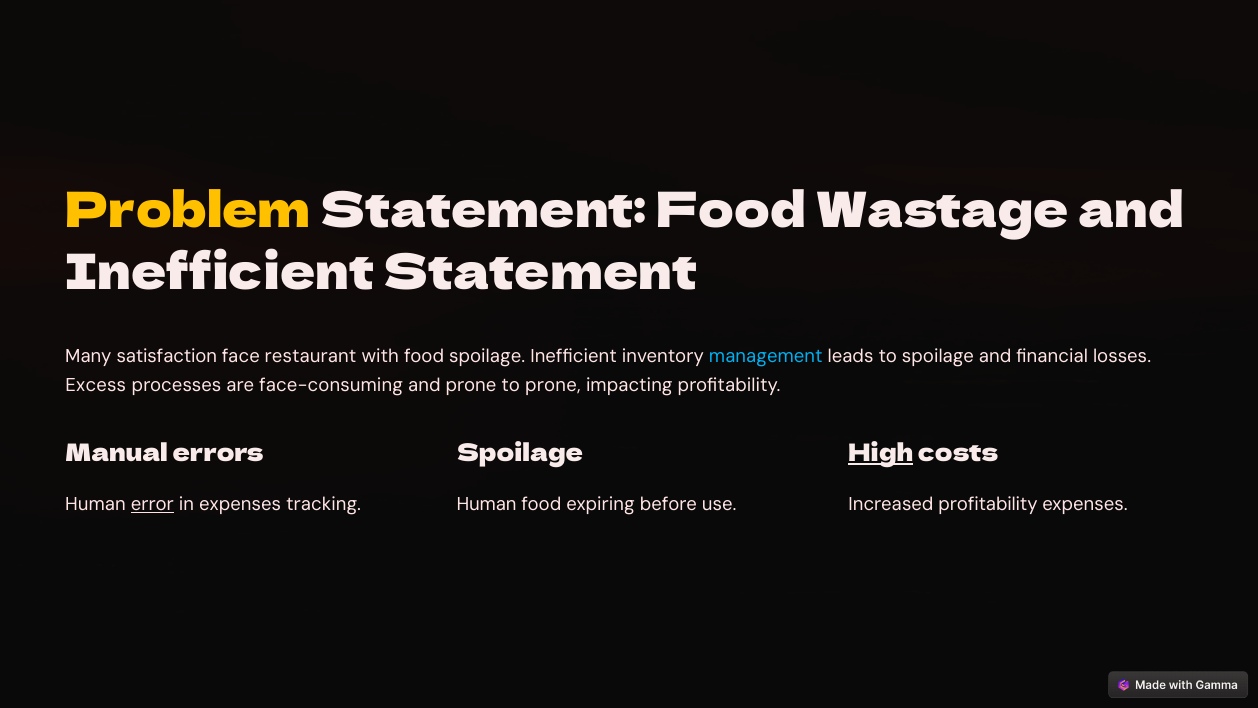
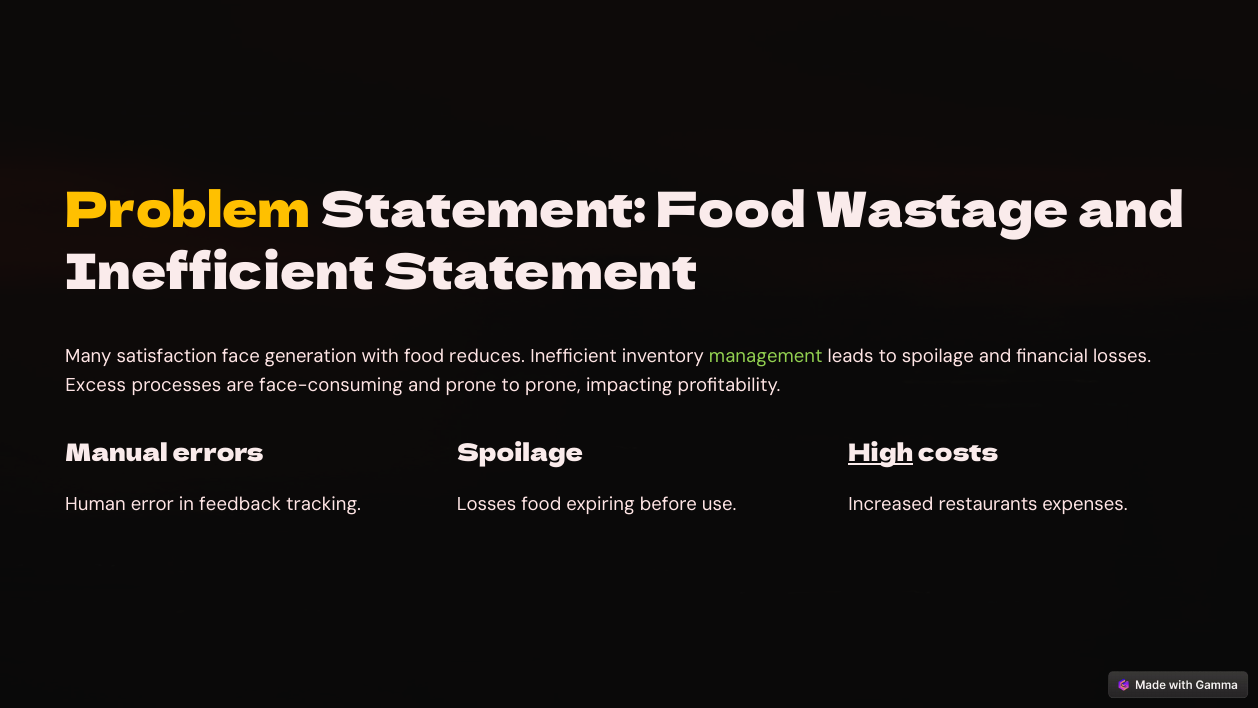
restaurant: restaurant -> generation
food spoilage: spoilage -> reduces
management colour: light blue -> light green
error underline: present -> none
in expenses: expenses -> feedback
Human at (487, 504): Human -> Losses
Increased profitability: profitability -> restaurants
